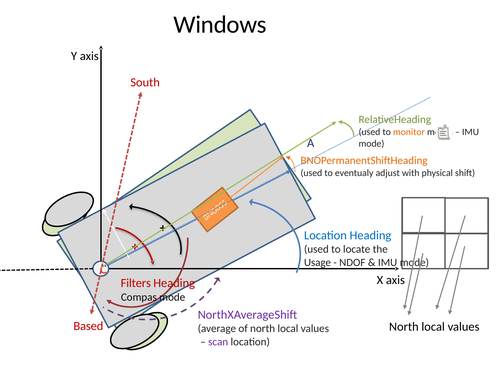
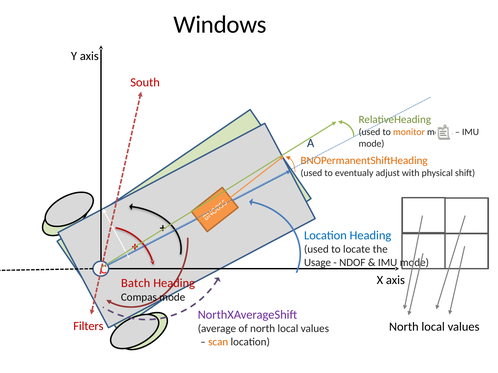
Filters: Filters -> Batch
Based: Based -> Filters
scan colour: purple -> orange
